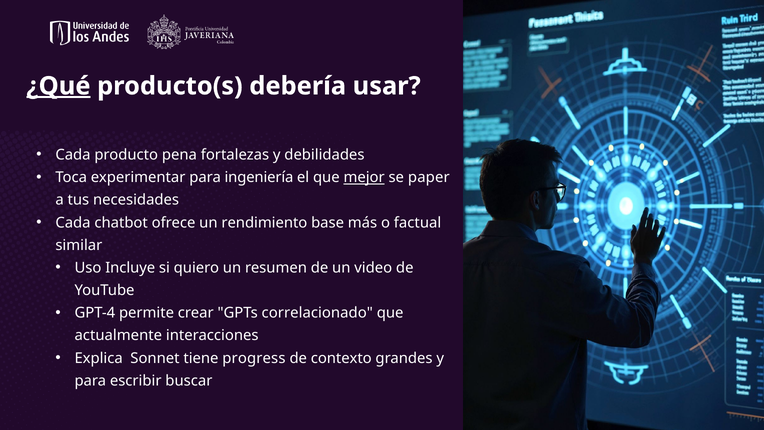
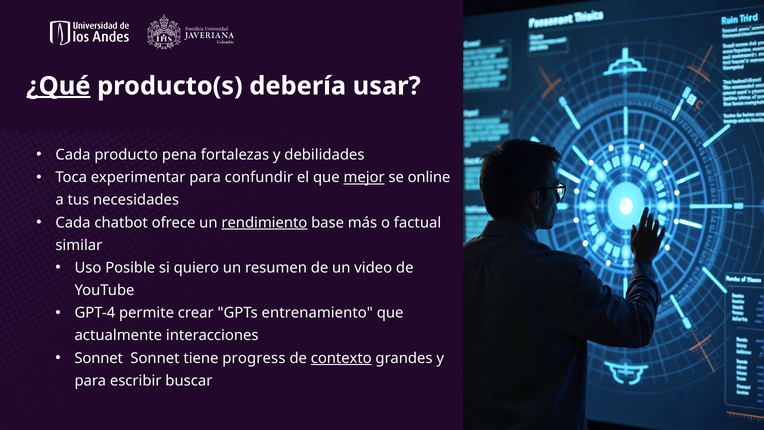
ingeniería: ingeniería -> confundir
paper: paper -> online
rendimiento underline: none -> present
Incluye: Incluye -> Posible
correlacionado: correlacionado -> entrenamiento
Explica at (99, 358): Explica -> Sonnet
contexto underline: none -> present
